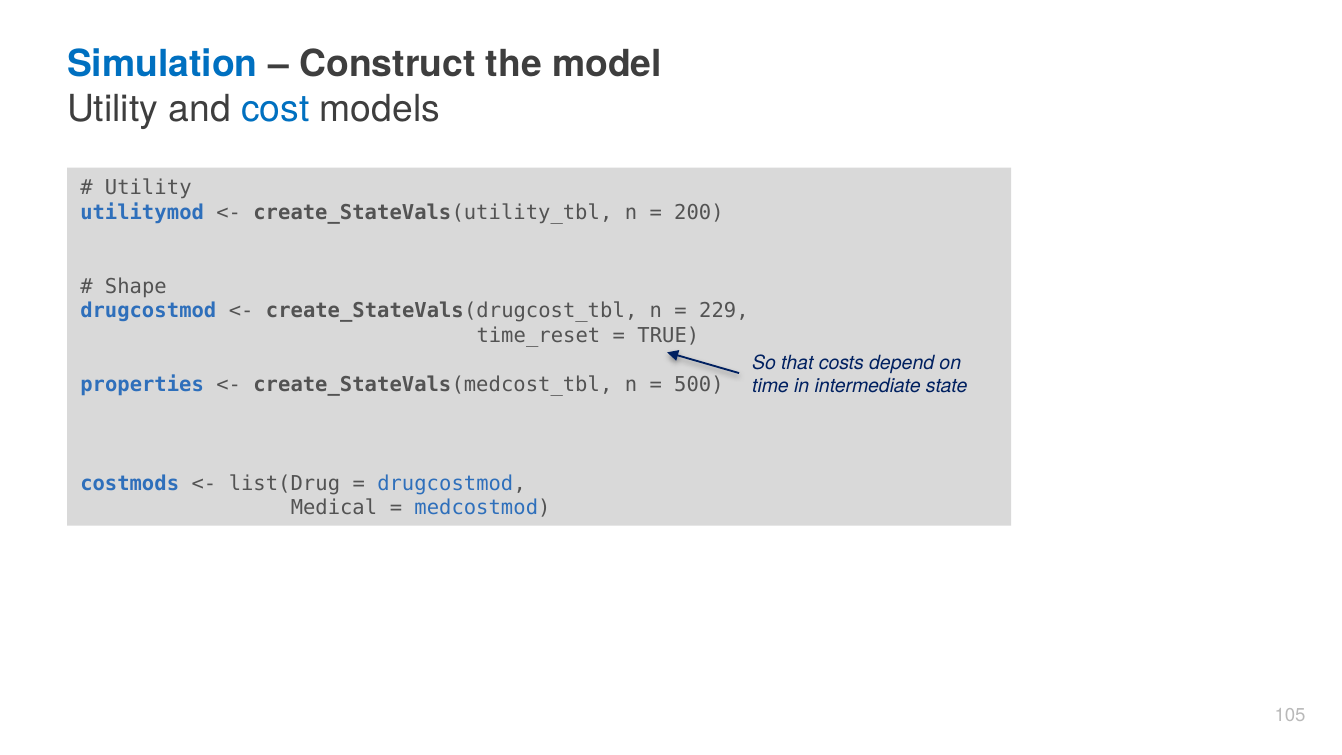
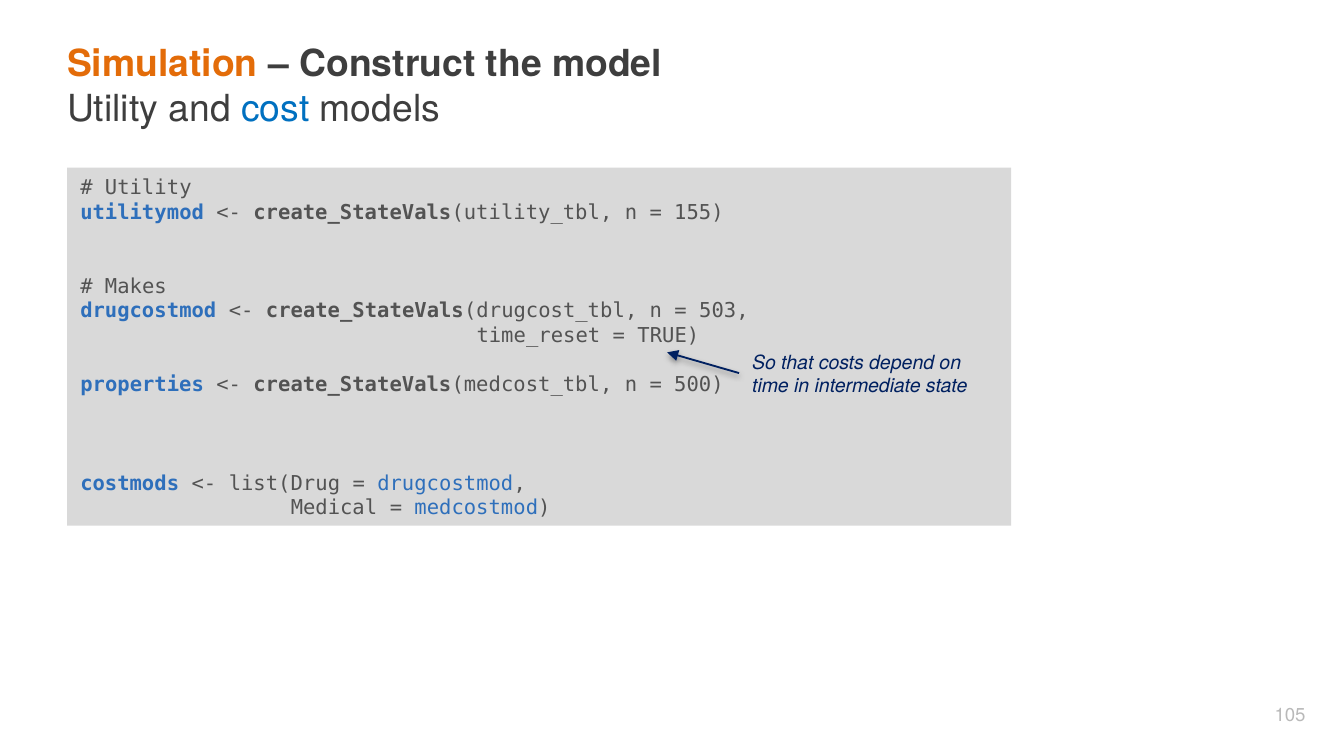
Simulation colour: blue -> orange
200: 200 -> 155
Shape: Shape -> Makes
229: 229 -> 503
